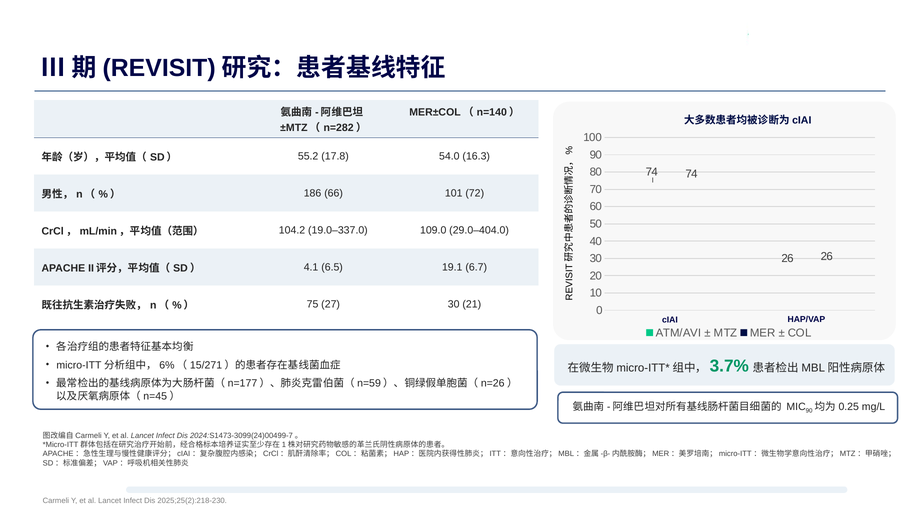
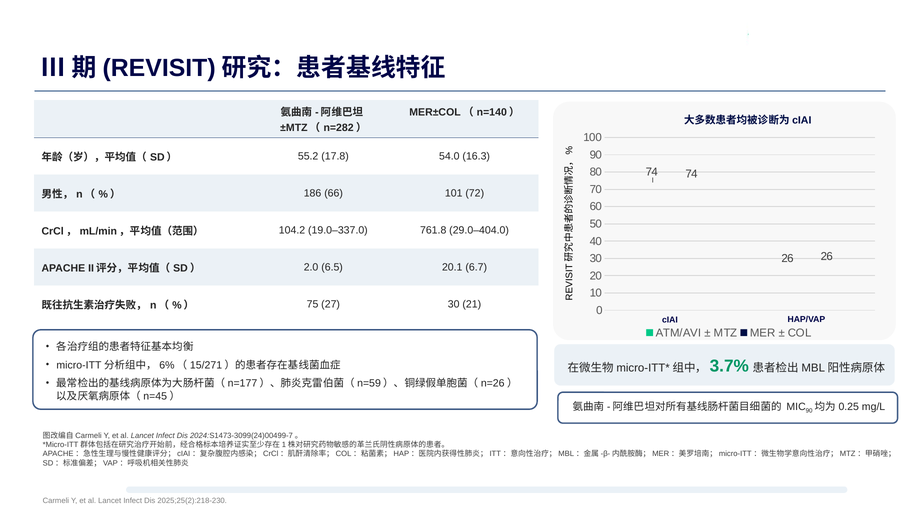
109.0: 109.0 -> 761.8
4.1: 4.1 -> 2.0
19.1: 19.1 -> 20.1
